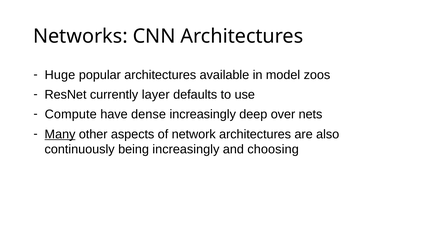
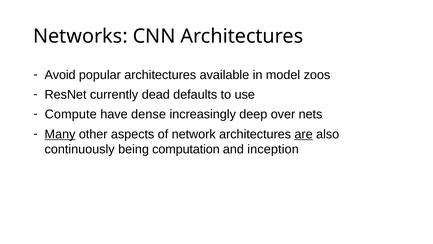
Huge: Huge -> Avoid
layer: layer -> dead
are underline: none -> present
being increasingly: increasingly -> computation
choosing: choosing -> inception
